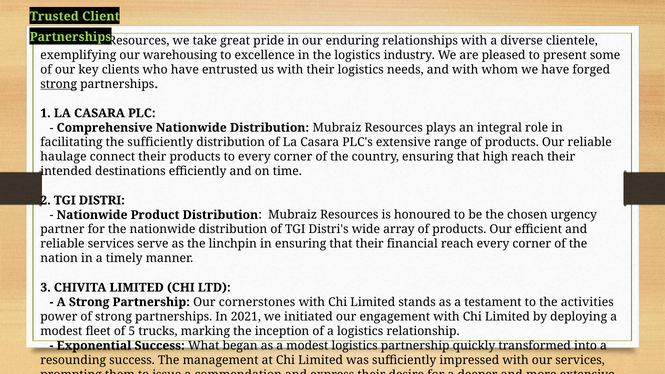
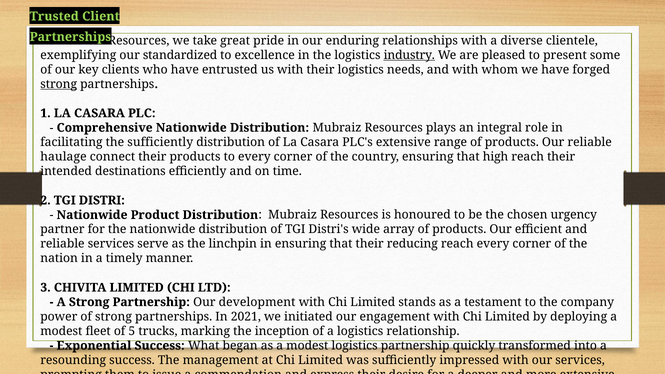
warehousing: warehousing -> standardized
industry underline: none -> present
financial: financial -> reducing
cornerstones: cornerstones -> development
activities: activities -> company
